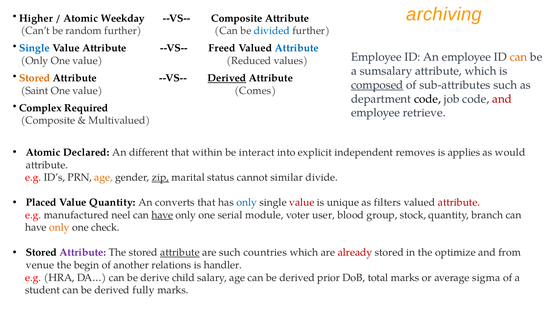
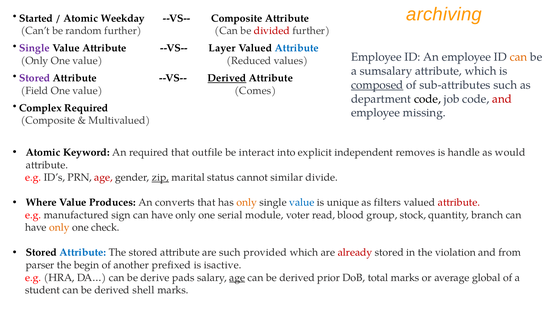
Higher: Higher -> Started
divided colour: blue -> red
Single at (34, 48) colour: blue -> purple
Freed: Freed -> Layer
Stored at (35, 78) colour: orange -> purple
Saint: Saint -> Field
retrieve: retrieve -> missing
Declared: Declared -> Keyword
An different: different -> required
within: within -> outfile
applies: applies -> handle
age at (103, 177) colour: orange -> red
Placed: Placed -> Where
Value Quantity: Quantity -> Produces
only at (247, 202) colour: blue -> orange
value at (302, 202) colour: red -> blue
neel: neel -> sign
have at (162, 215) underline: present -> none
user: user -> read
Attribute at (83, 252) colour: purple -> blue
attribute at (180, 252) underline: present -> none
countries: countries -> provided
optimize: optimize -> violation
venue: venue -> parser
relations: relations -> prefixed
handler: handler -> isactive
child: child -> pads
age at (237, 277) underline: none -> present
sigma: sigma -> global
fully: fully -> shell
